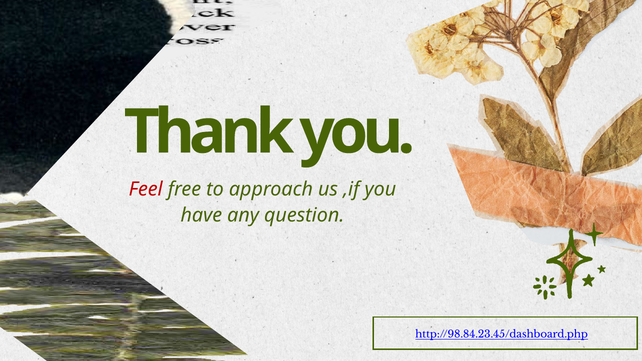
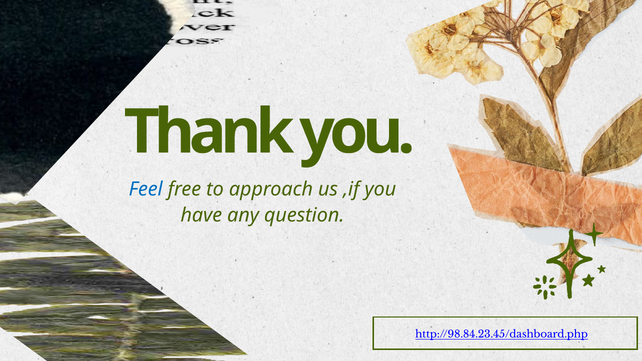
Feel colour: red -> blue
